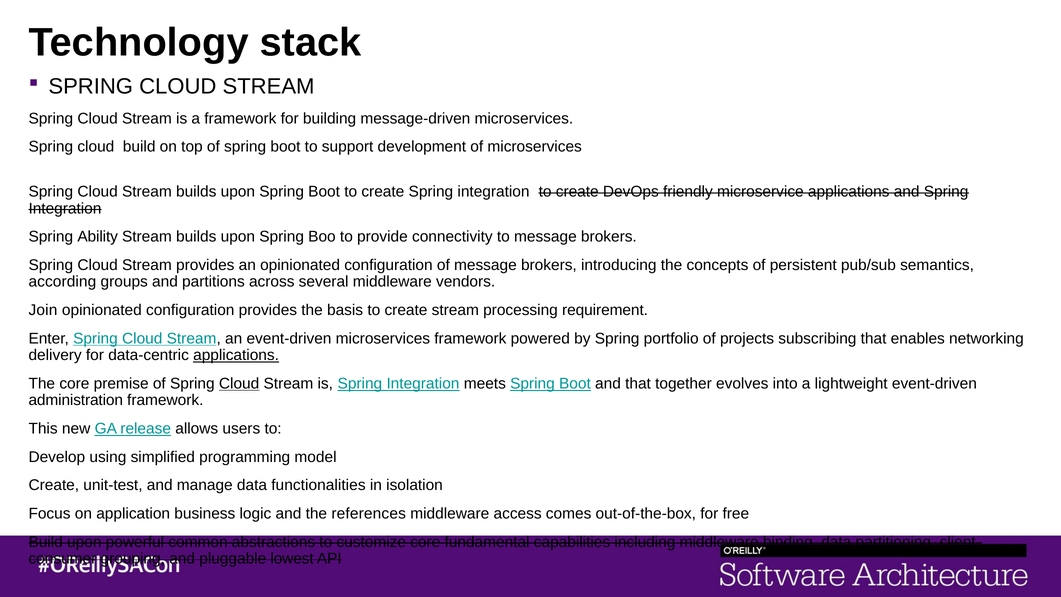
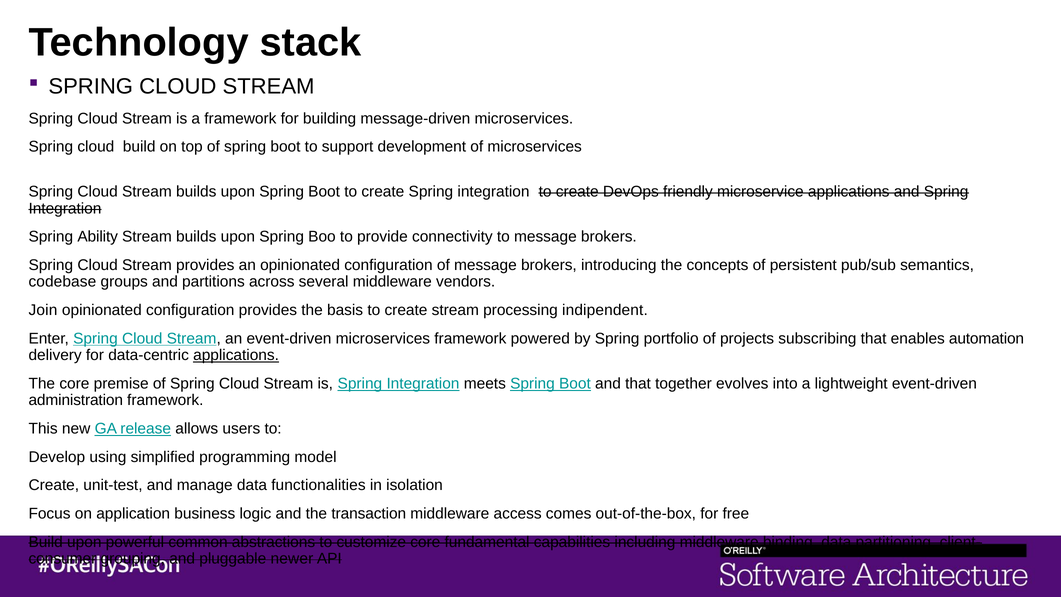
according: according -> codebase
requirement: requirement -> indipendent
networking: networking -> automation
Cloud at (239, 383) underline: present -> none
references: references -> transaction
lowest: lowest -> newer
